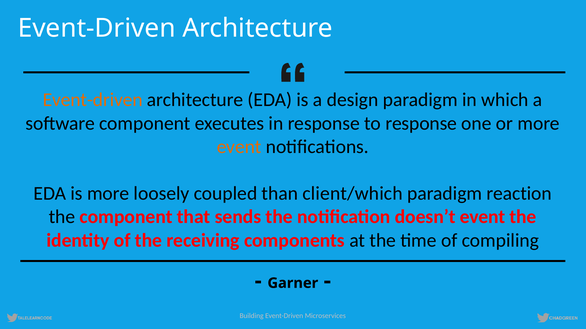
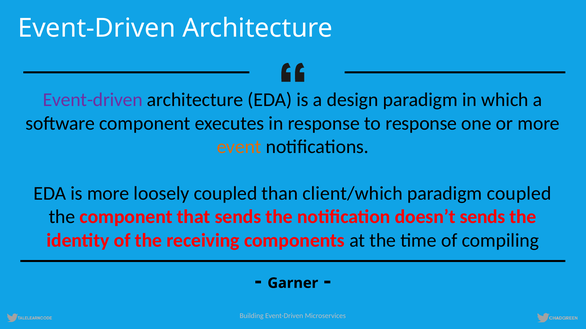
Event-driven at (93, 100) colour: orange -> purple
paradigm reaction: reaction -> coupled
doesn’t event: event -> sends
